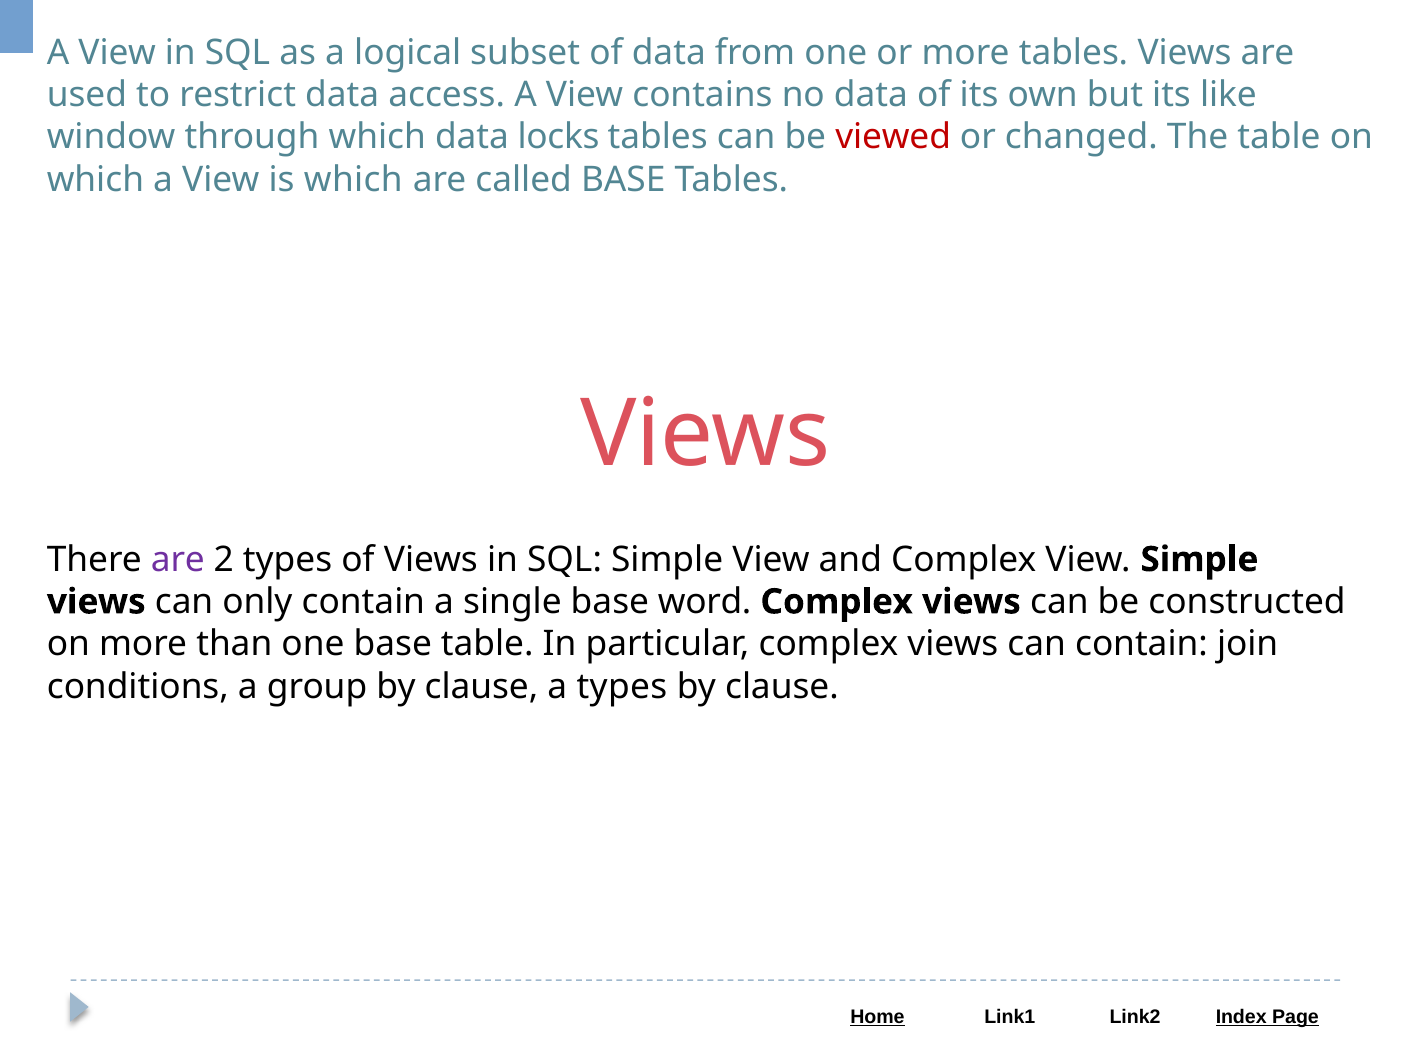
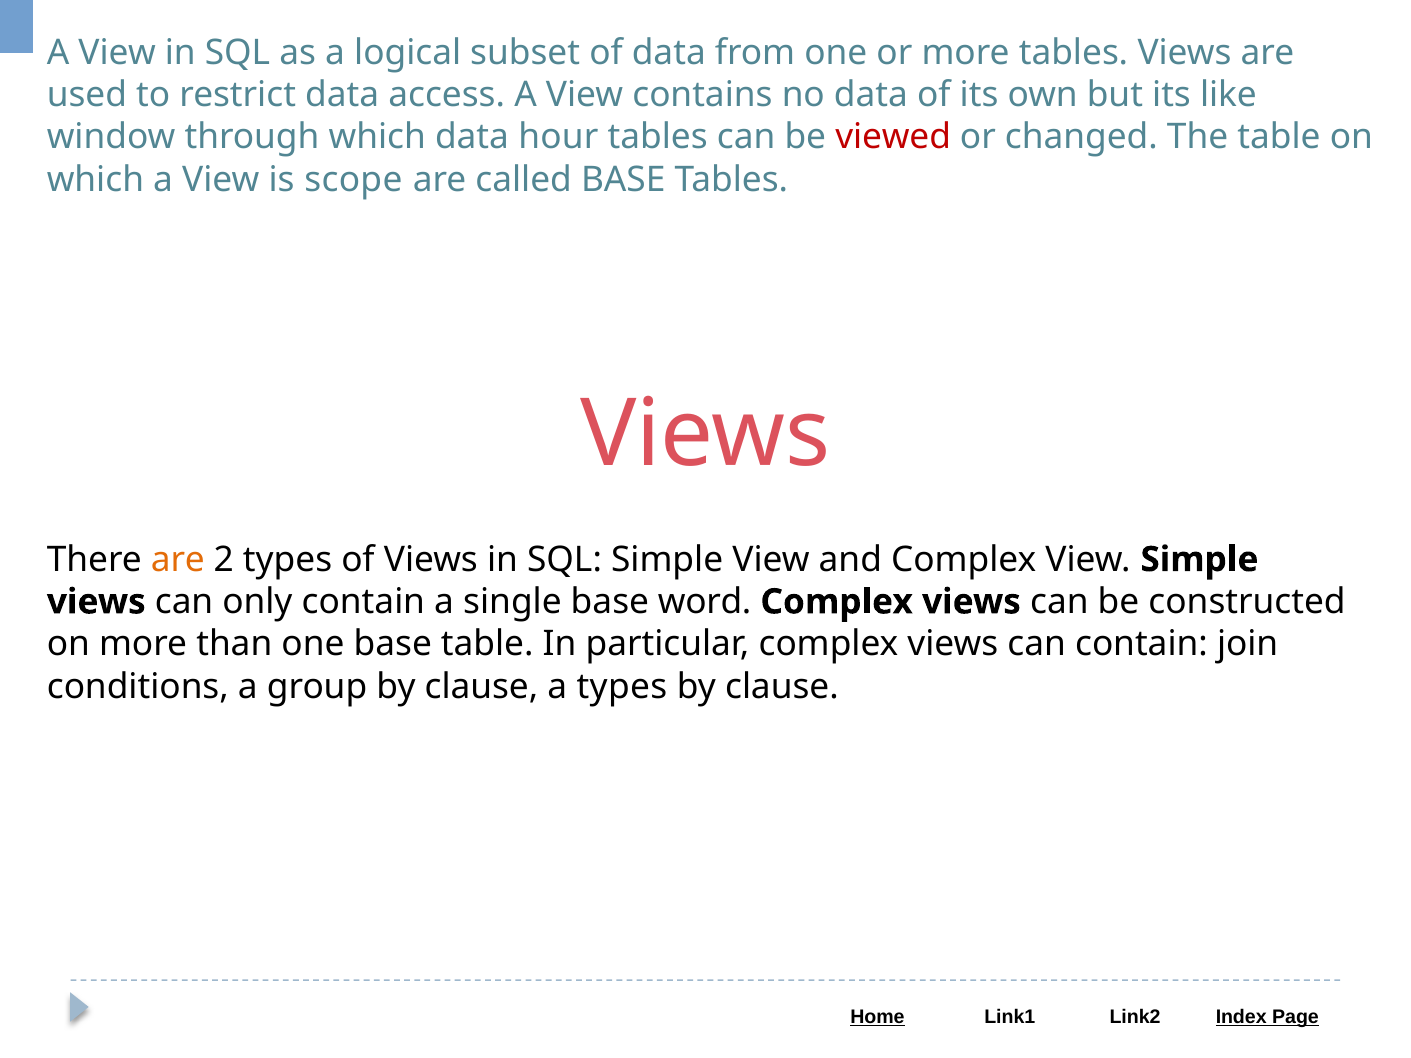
locks: locks -> hour
is which: which -> scope
are at (178, 560) colour: purple -> orange
